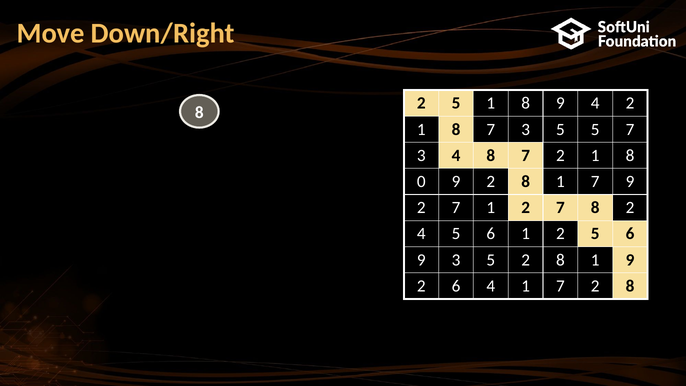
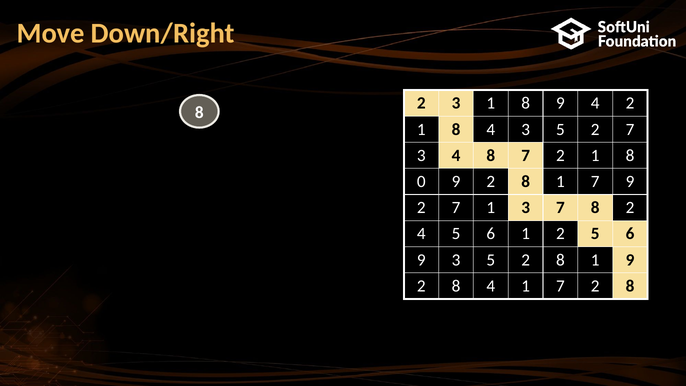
5 at (456, 103): 5 -> 3
1 8 7: 7 -> 4
5 at (595, 129): 5 -> 2
7 1 2: 2 -> 3
6 at (456, 286): 6 -> 8
